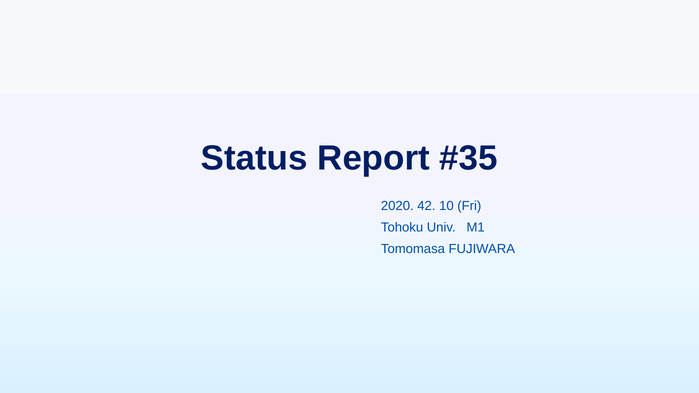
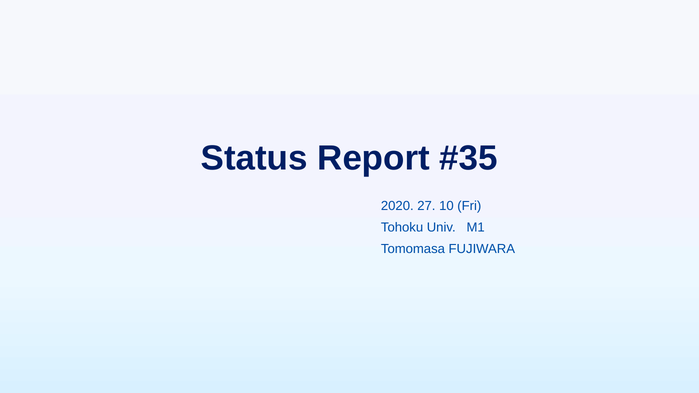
42: 42 -> 27
